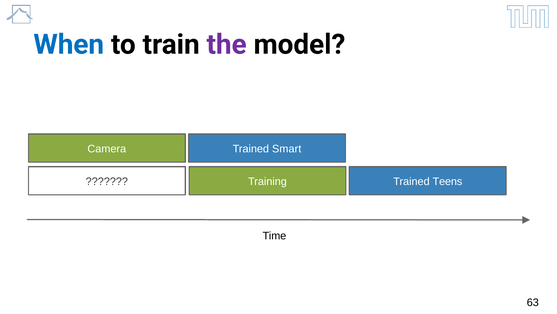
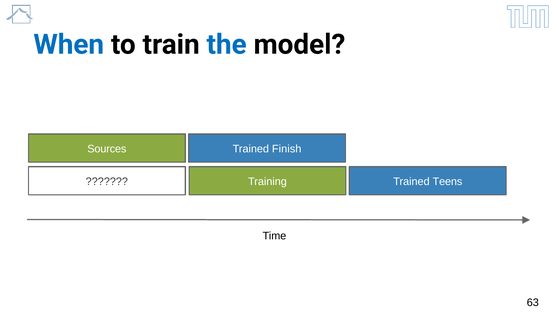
the colour: purple -> blue
Camera: Camera -> Sources
Smart: Smart -> Finish
